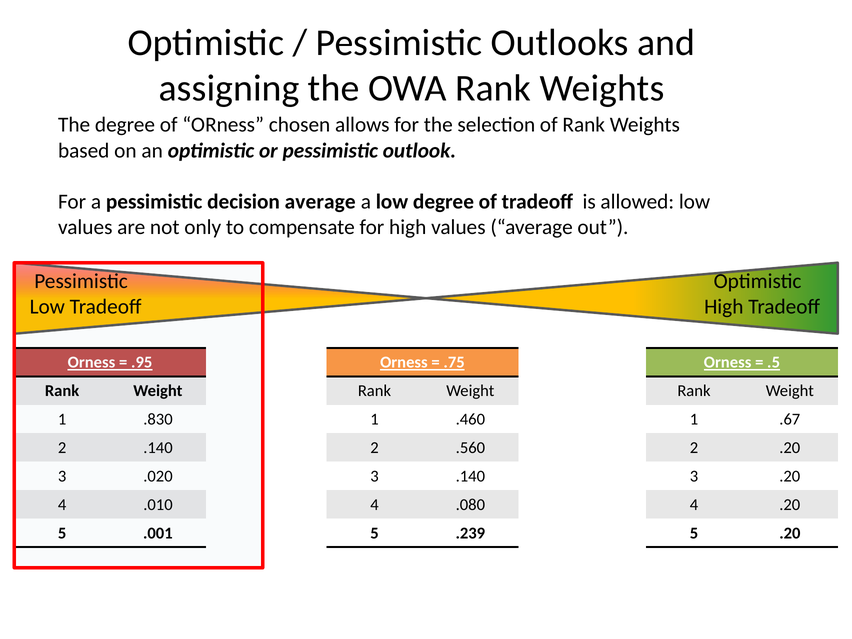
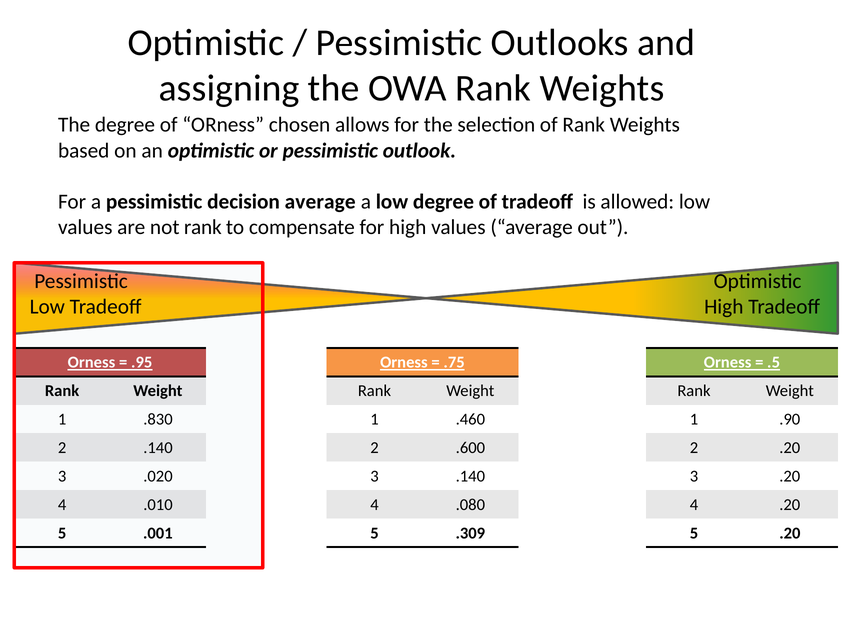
not only: only -> rank
.67: .67 -> .90
.560: .560 -> .600
.239: .239 -> .309
